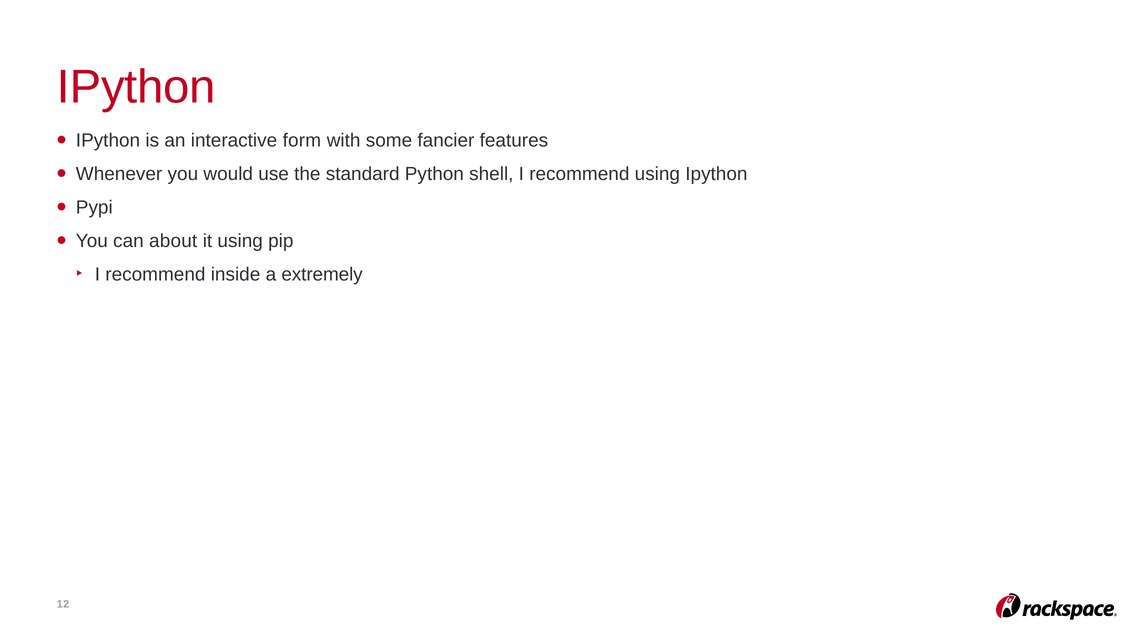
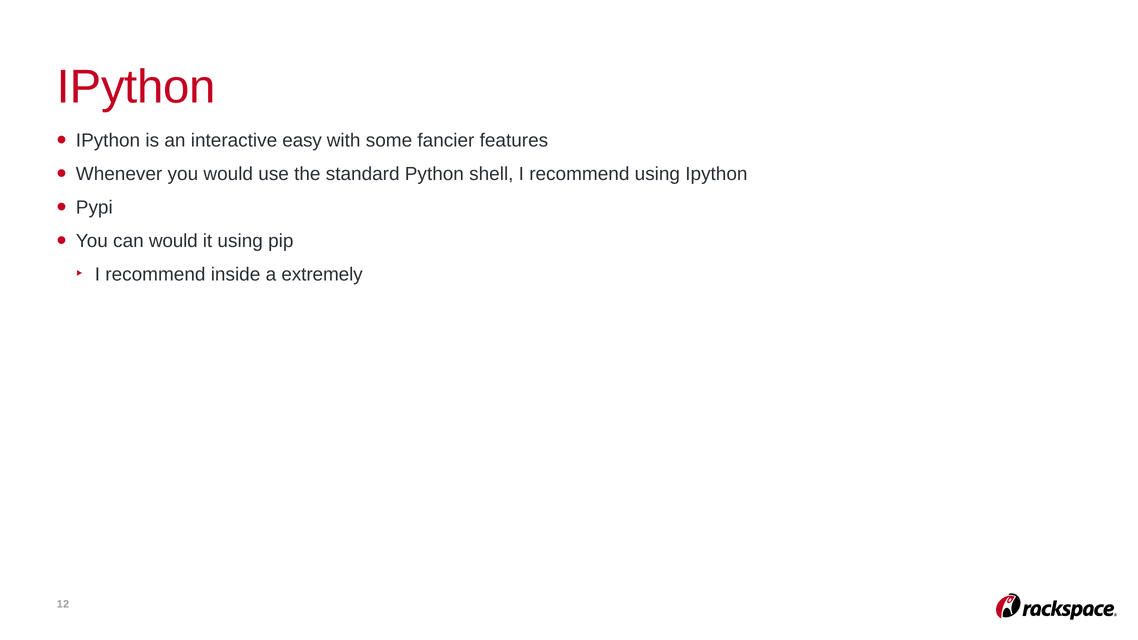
form: form -> easy
can about: about -> would
